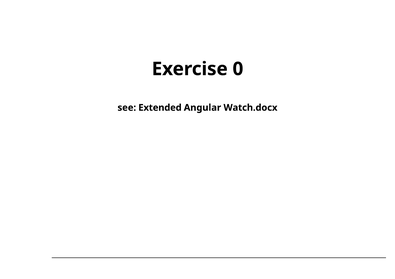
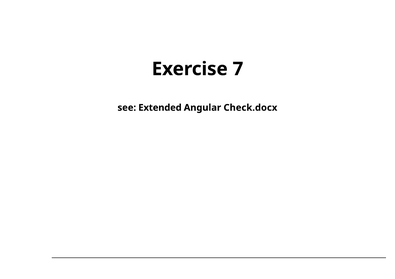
0: 0 -> 7
Watch.docx: Watch.docx -> Check.docx
